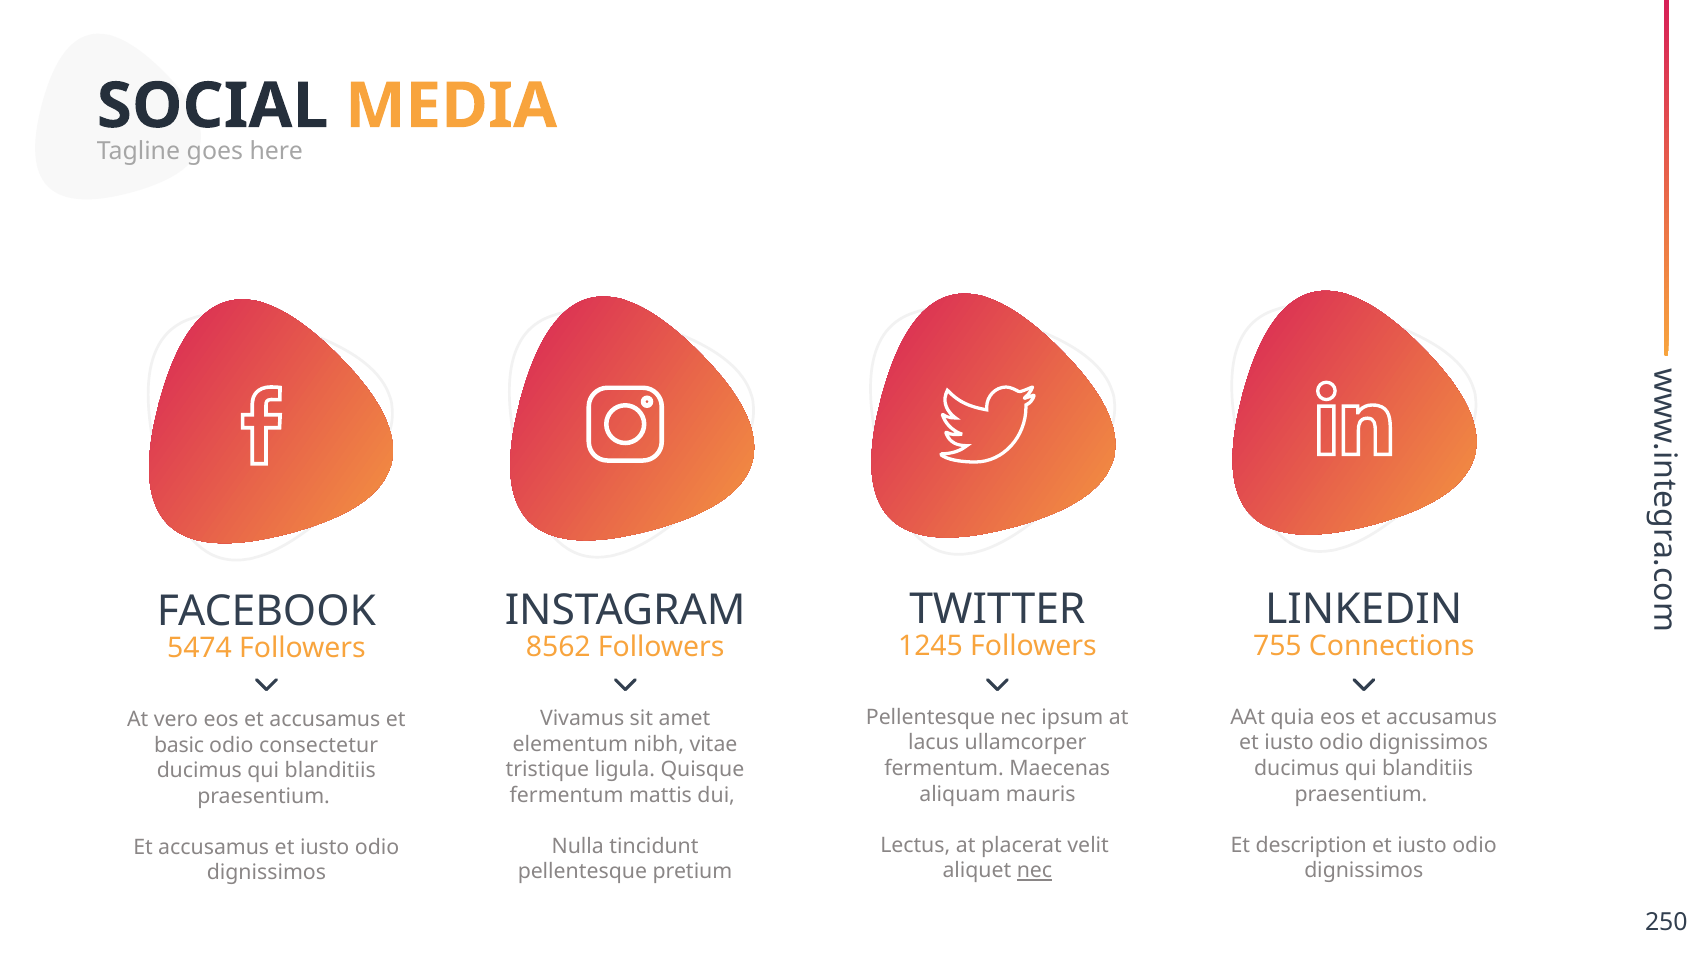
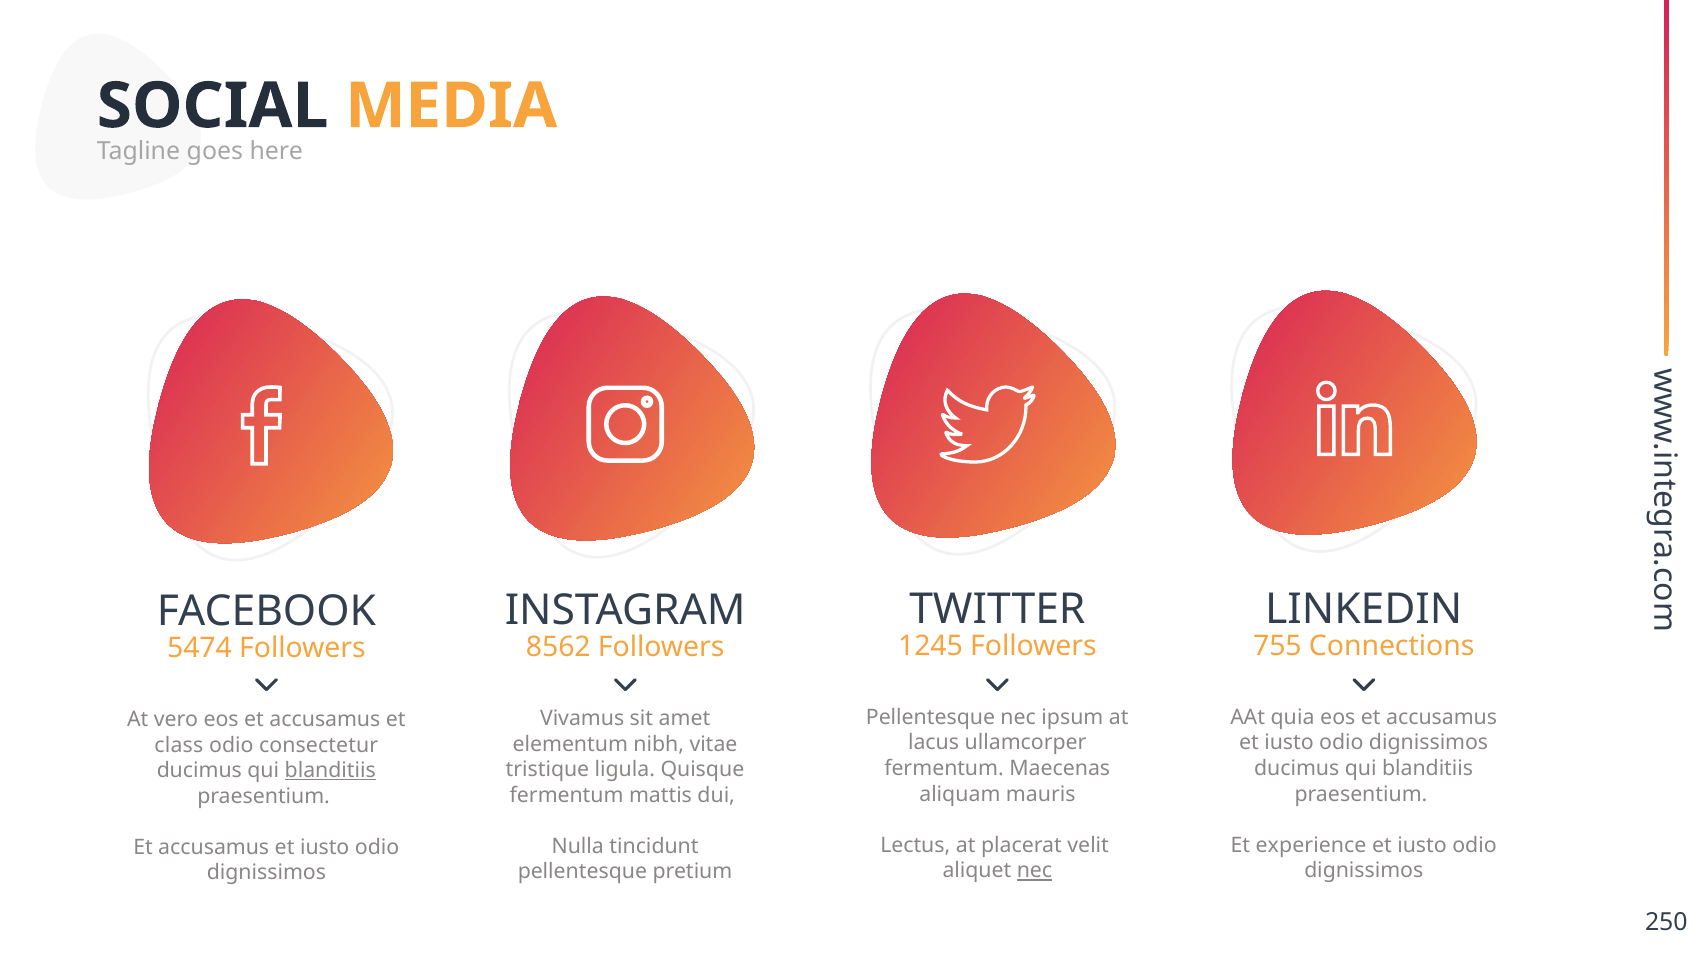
basic: basic -> class
blanditiis at (330, 771) underline: none -> present
description: description -> experience
